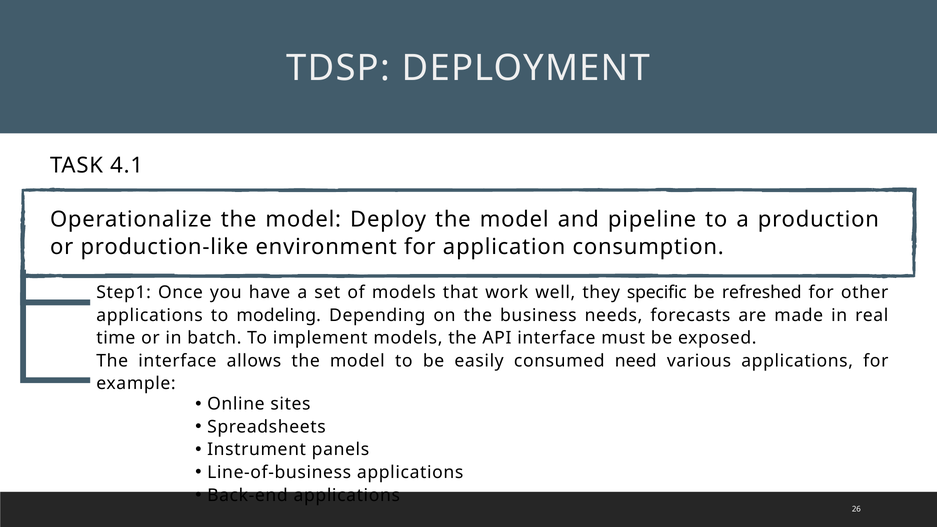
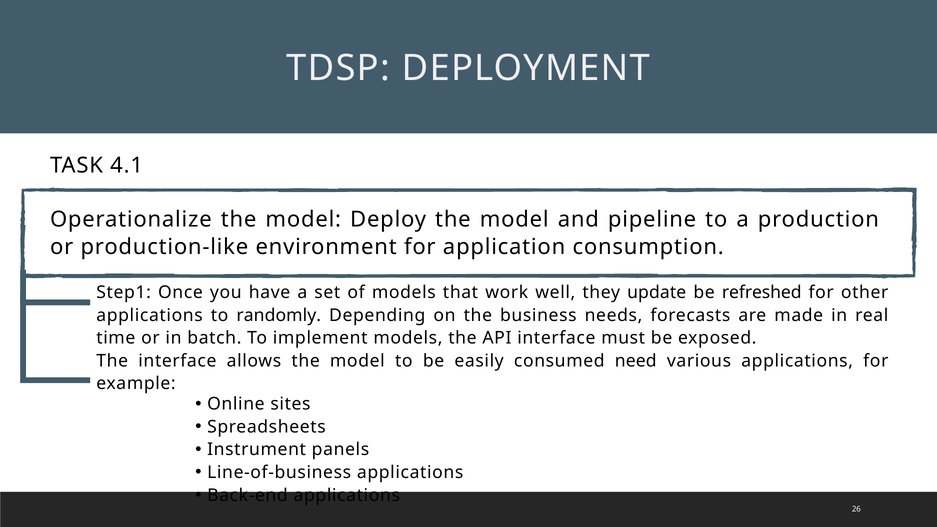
specific: specific -> update
modeling: modeling -> randomly
